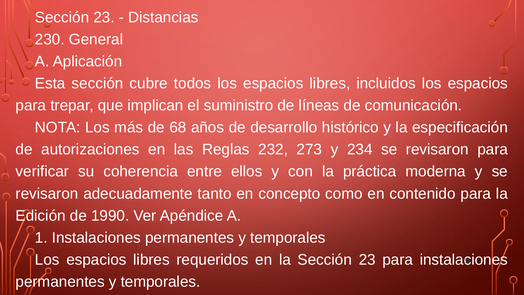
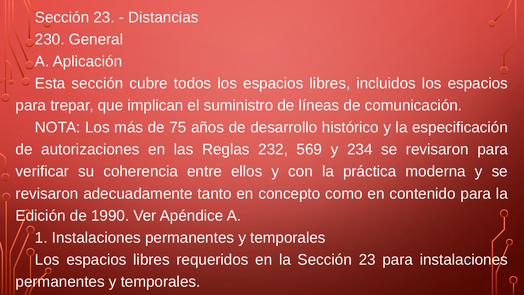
68: 68 -> 75
273: 273 -> 569
